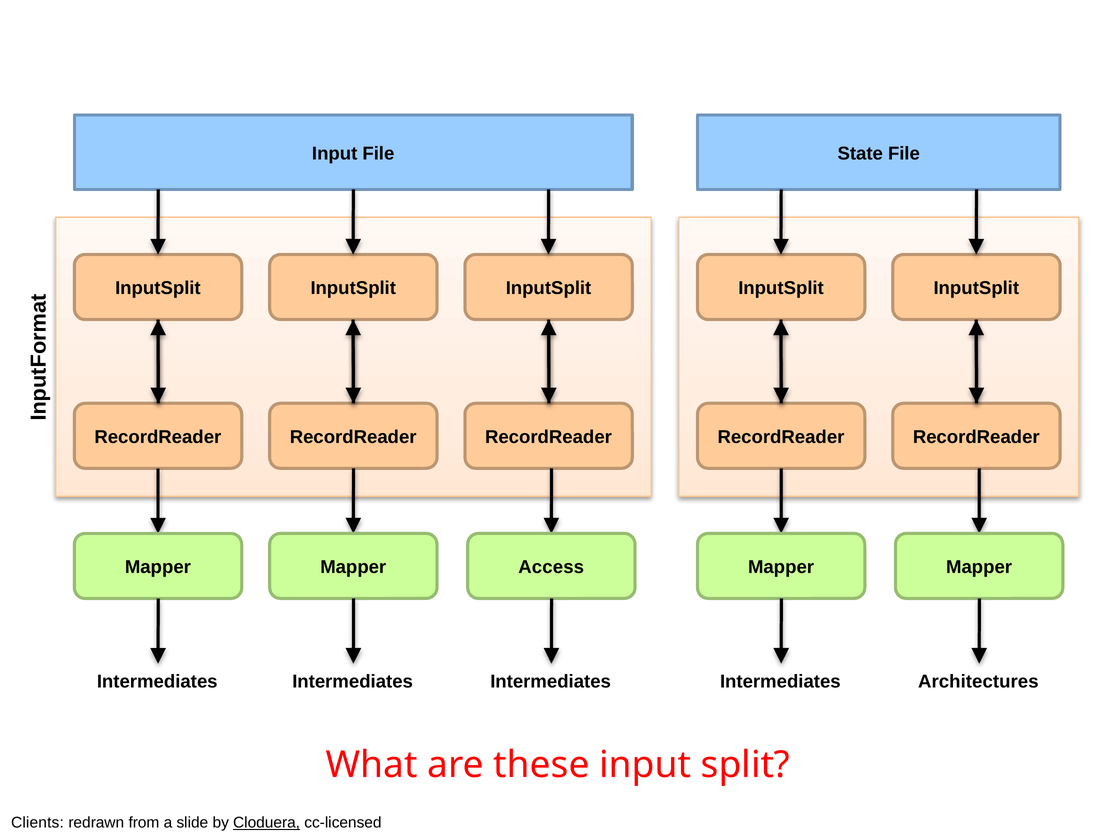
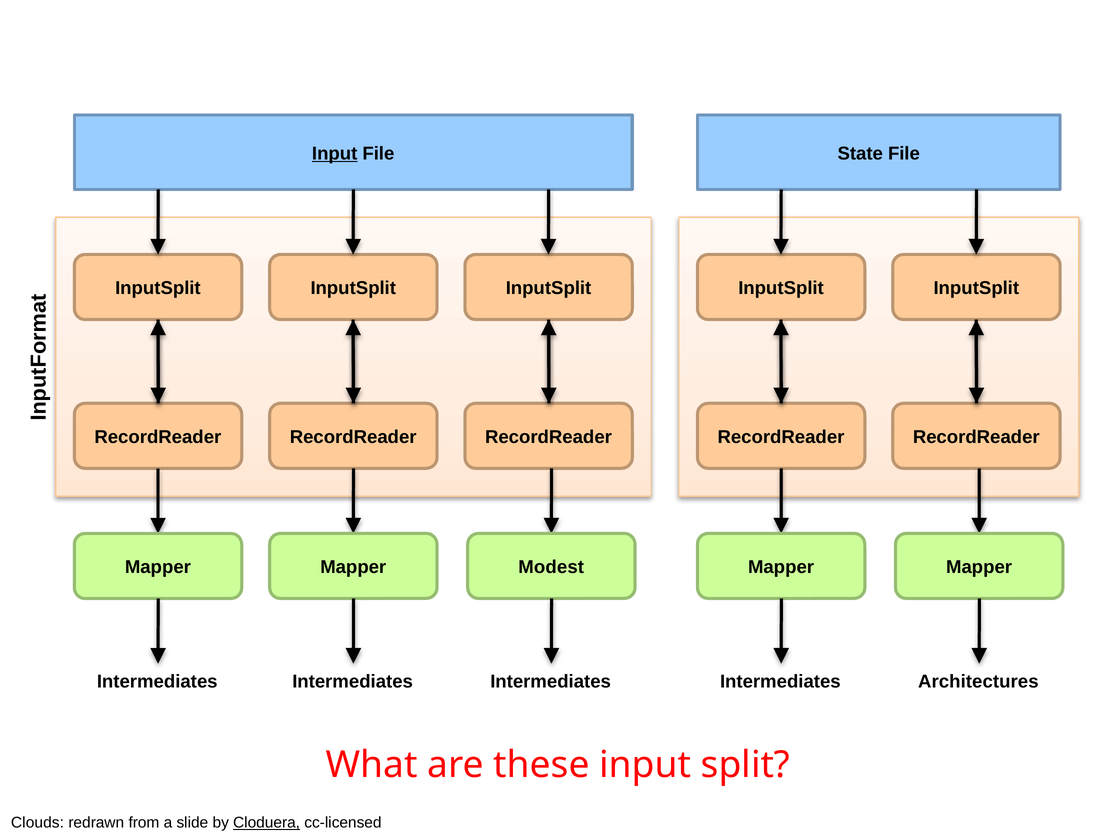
Input at (335, 153) underline: none -> present
Access: Access -> Modest
Clients: Clients -> Clouds
